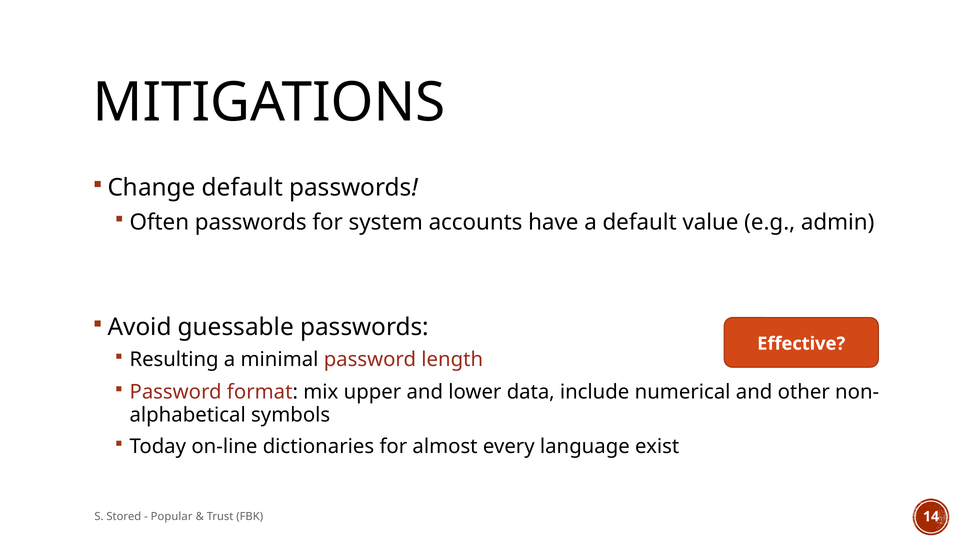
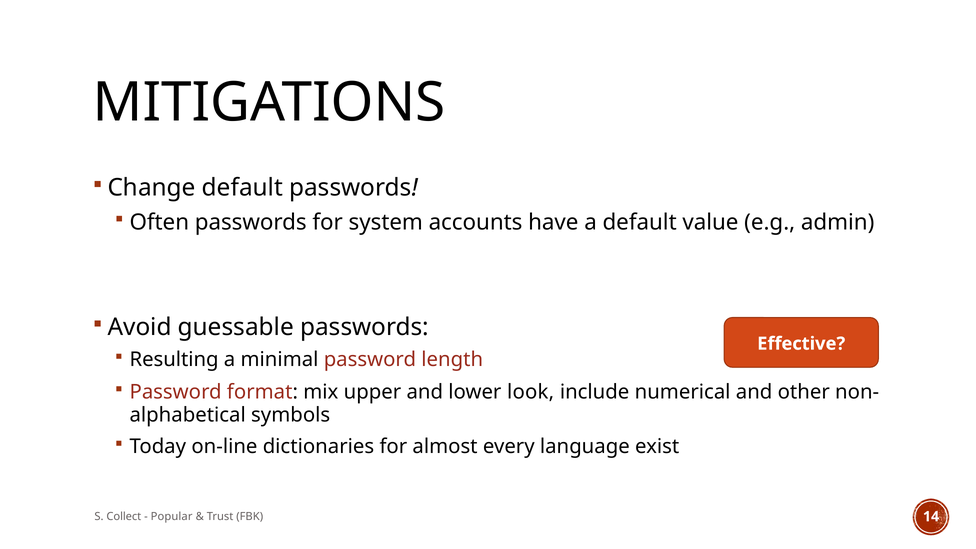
data: data -> look
Stored: Stored -> Collect
